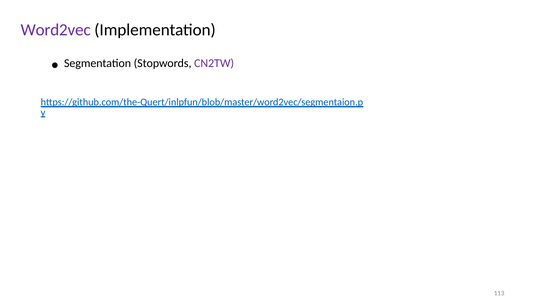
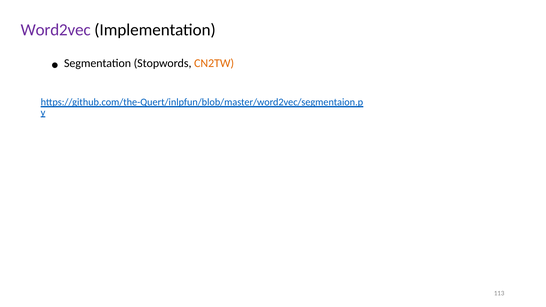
CN2TW colour: purple -> orange
